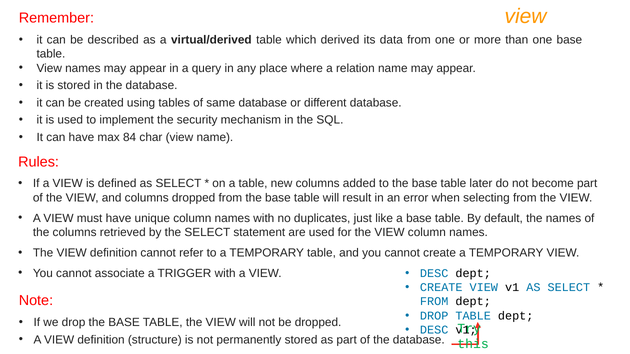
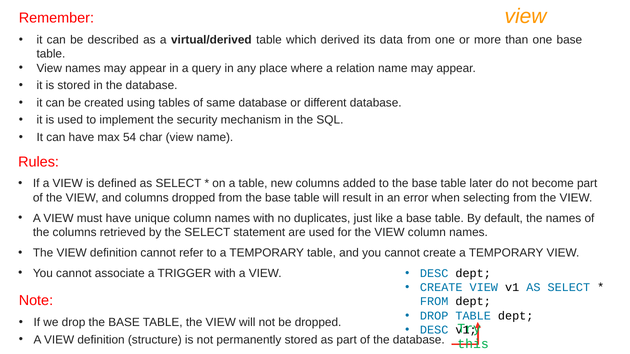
84: 84 -> 54
